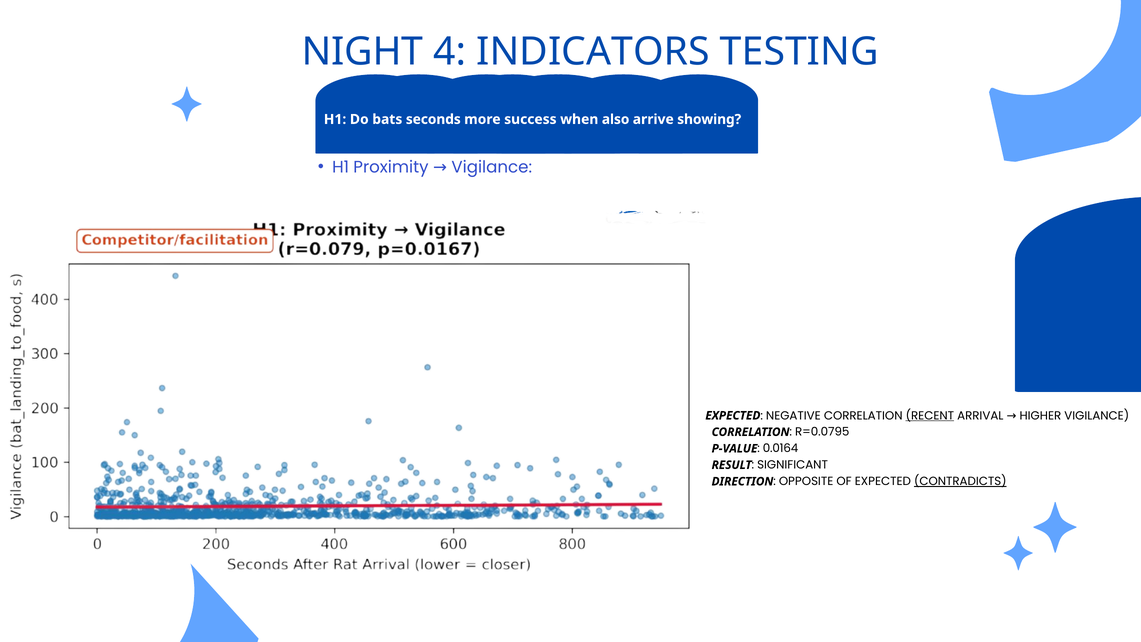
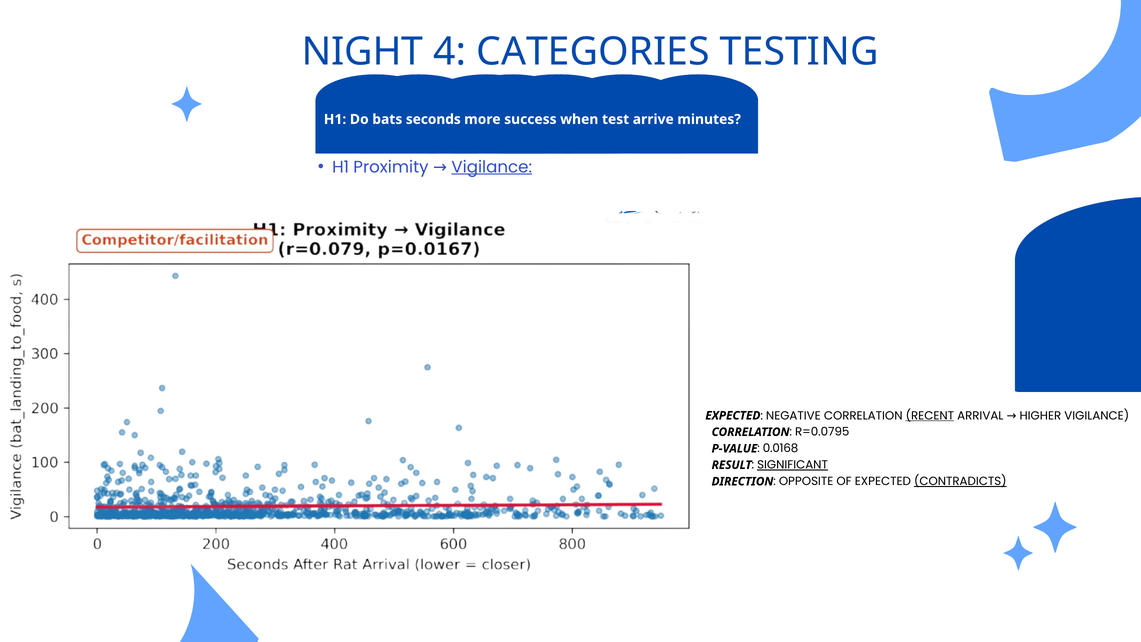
INDICATORS: INDICATORS -> CATEGORIES
also: also -> test
showing: showing -> minutes
Vigilance at (492, 167) underline: none -> present
0.0164: 0.0164 -> 0.0168
SIGNIFICANT underline: none -> present
